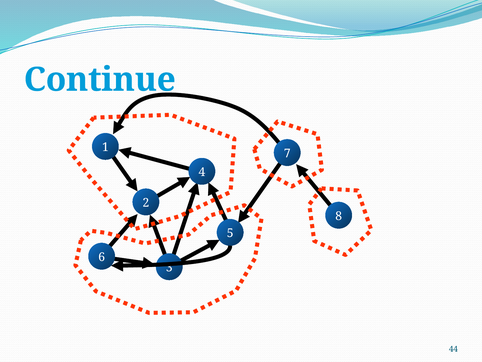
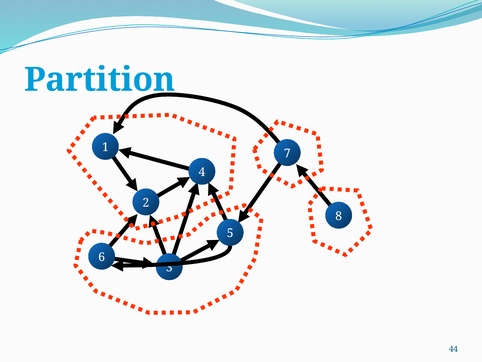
Continue: Continue -> Partition
